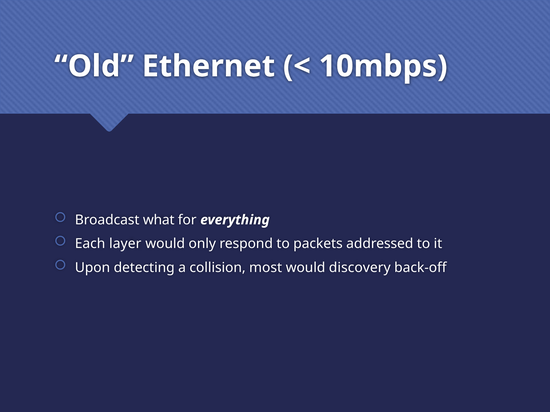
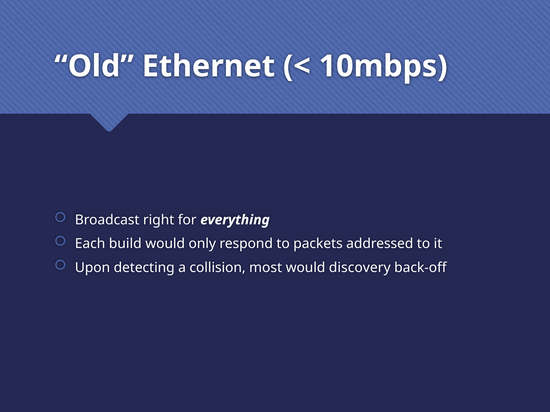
what: what -> right
layer: layer -> build
